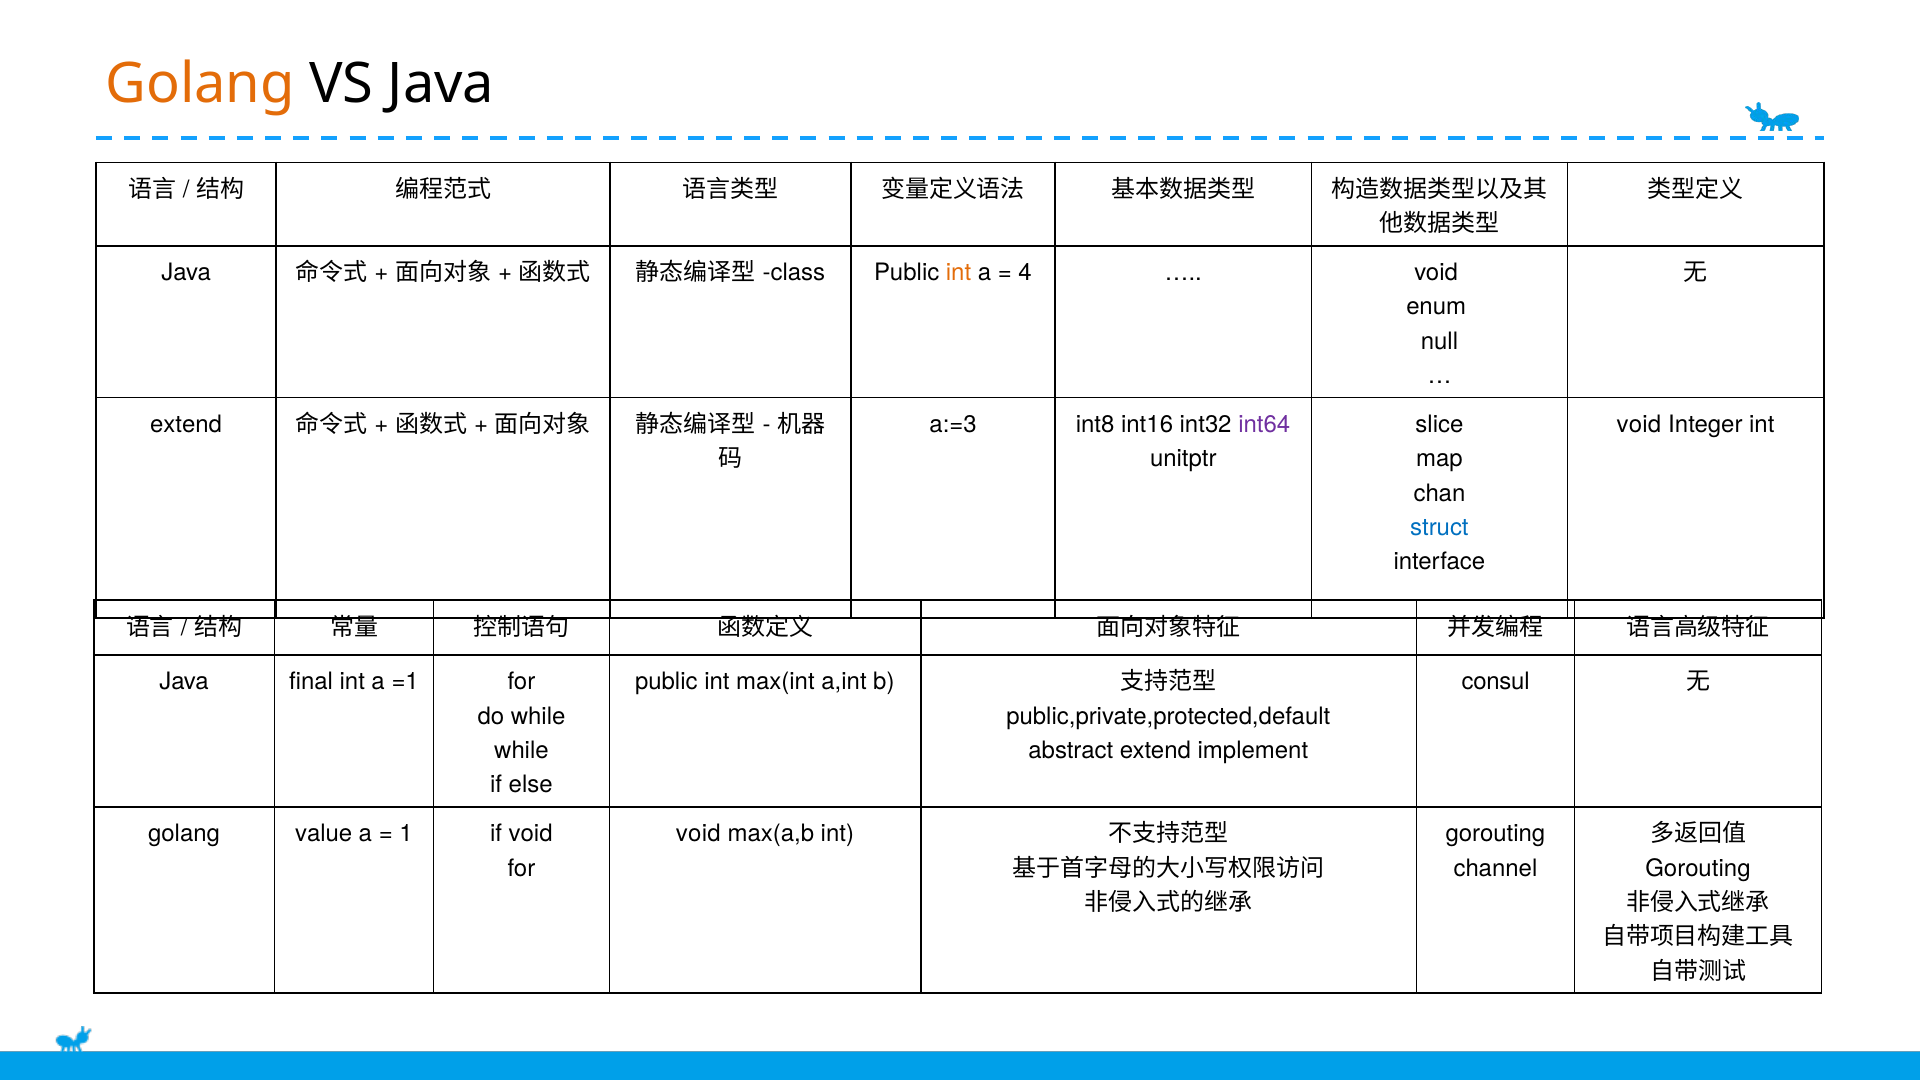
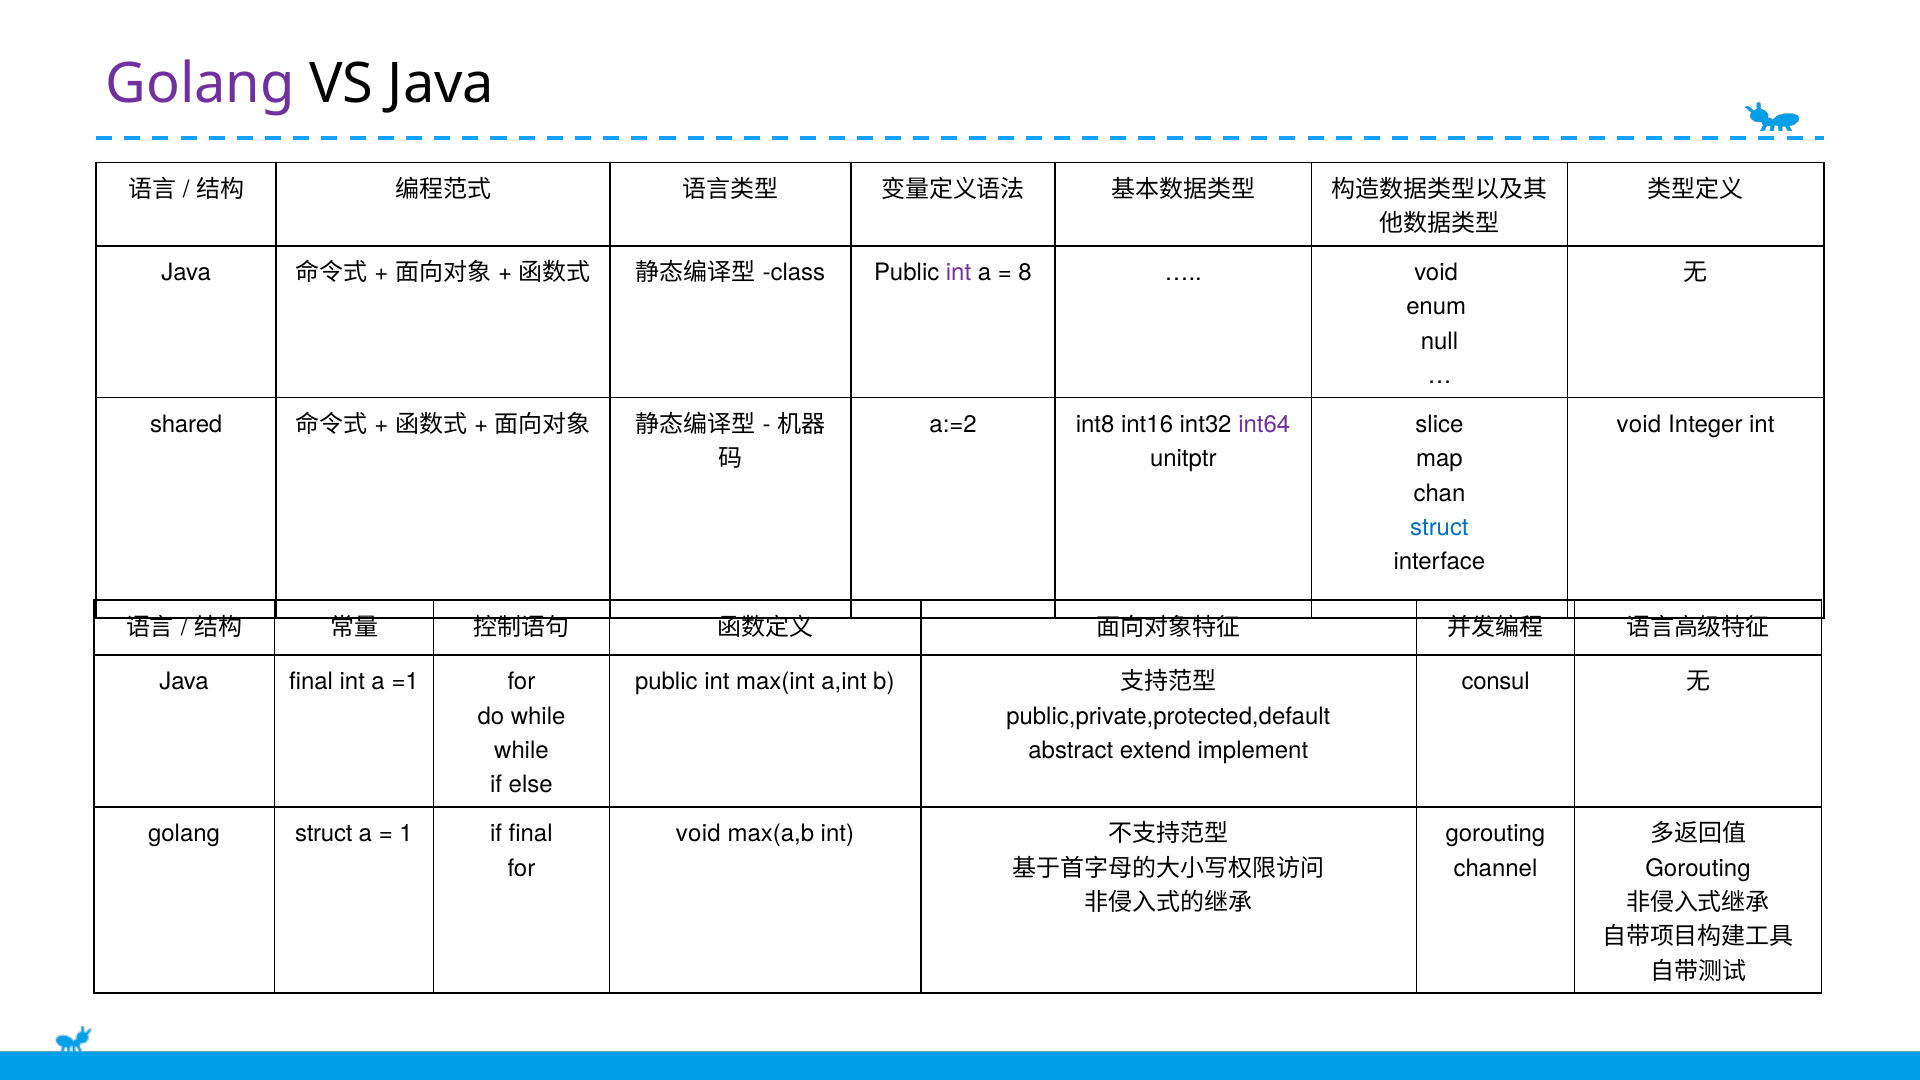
Golang at (200, 84) colour: orange -> purple
int at (959, 273) colour: orange -> purple
4: 4 -> 8
extend at (186, 424): extend -> shared
a:=3: a:=3 -> a:=2
golang value: value -> struct
if void: void -> final
